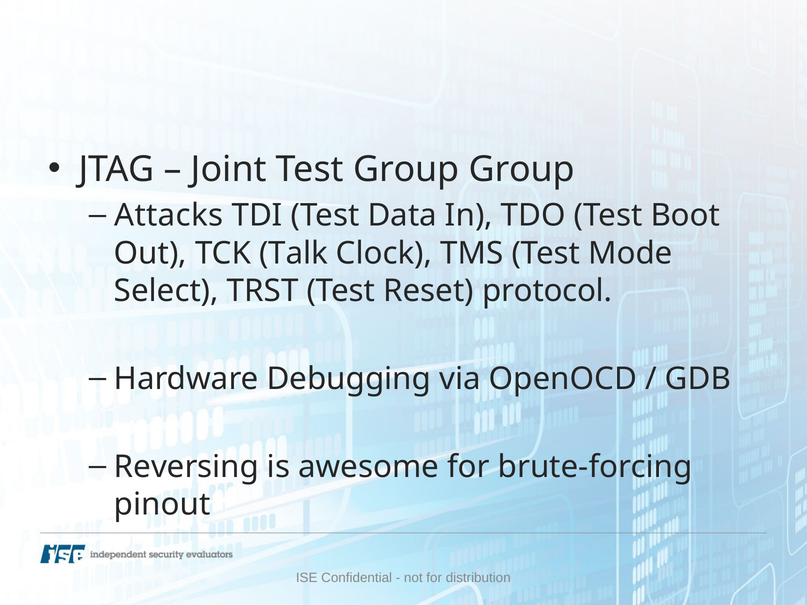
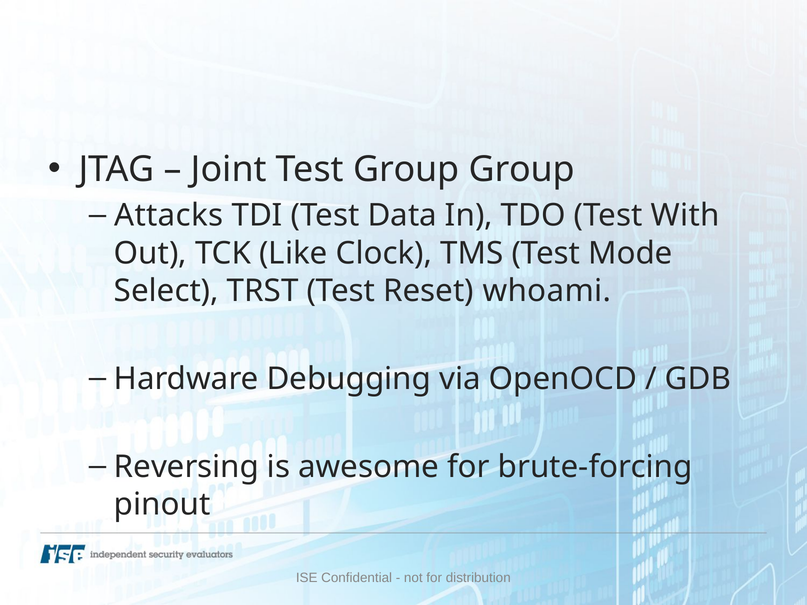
Boot: Boot -> With
Talk: Talk -> Like
protocol: protocol -> whoami
